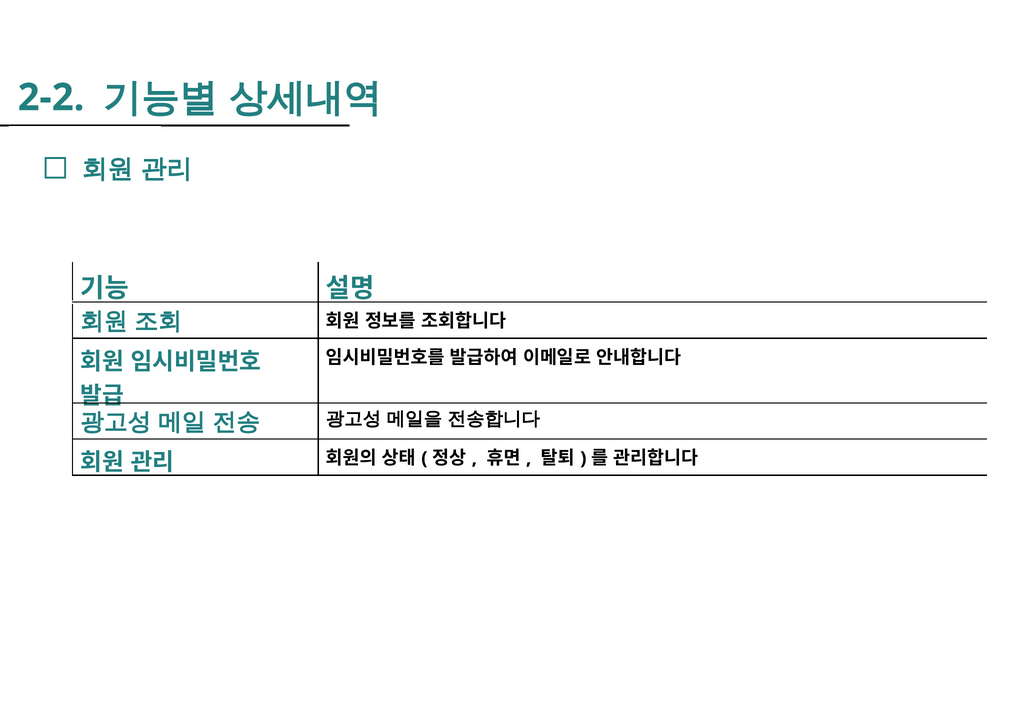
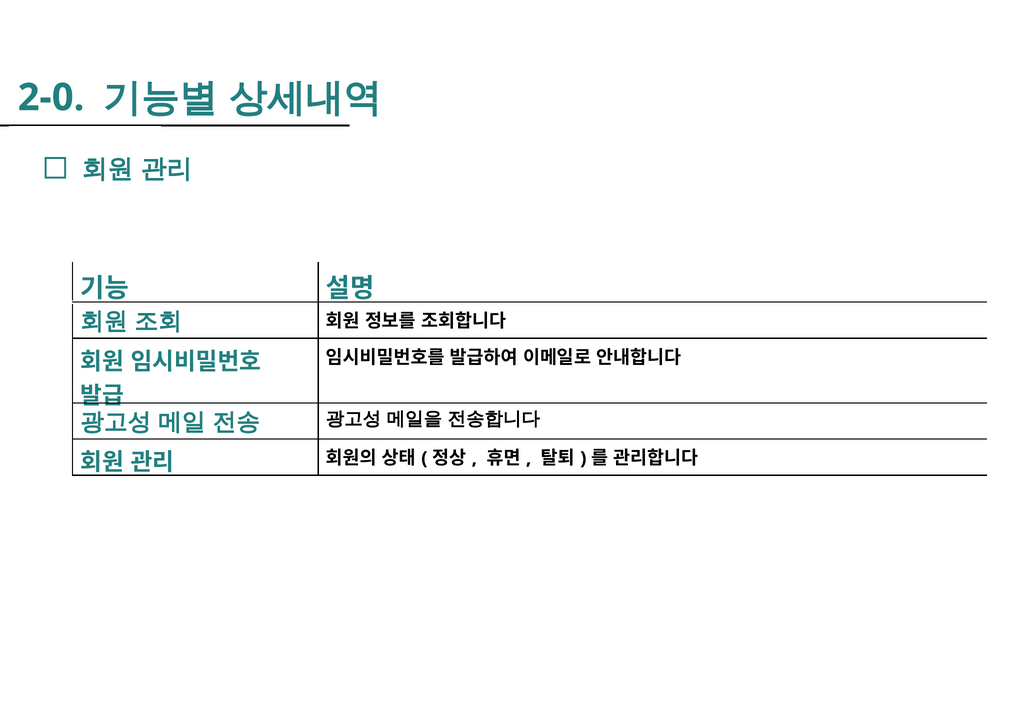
2-2: 2-2 -> 2-0
